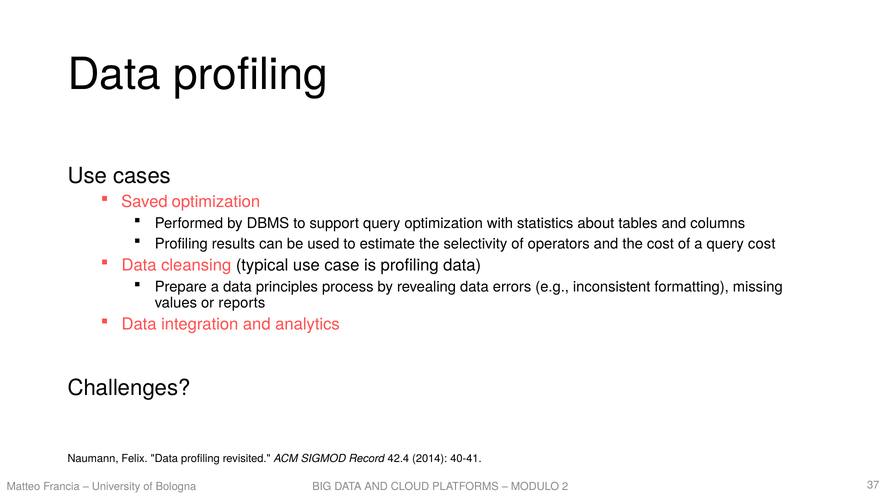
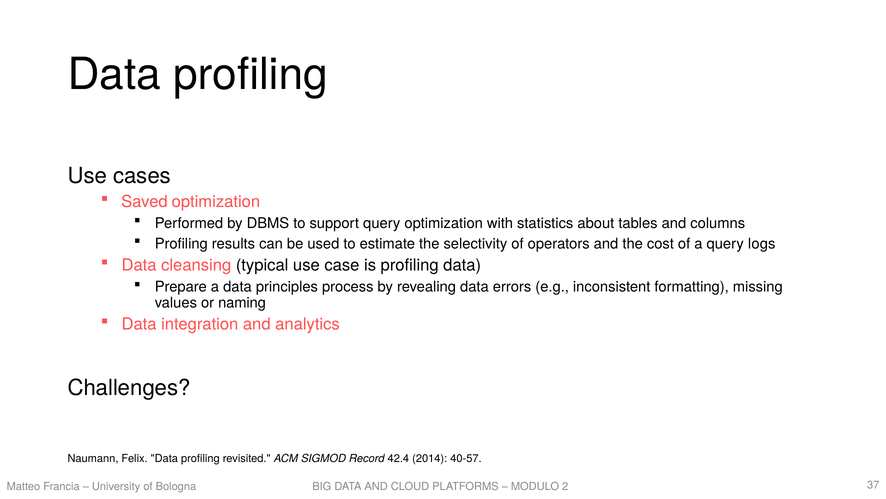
query cost: cost -> logs
reports: reports -> naming
40-41: 40-41 -> 40-57
